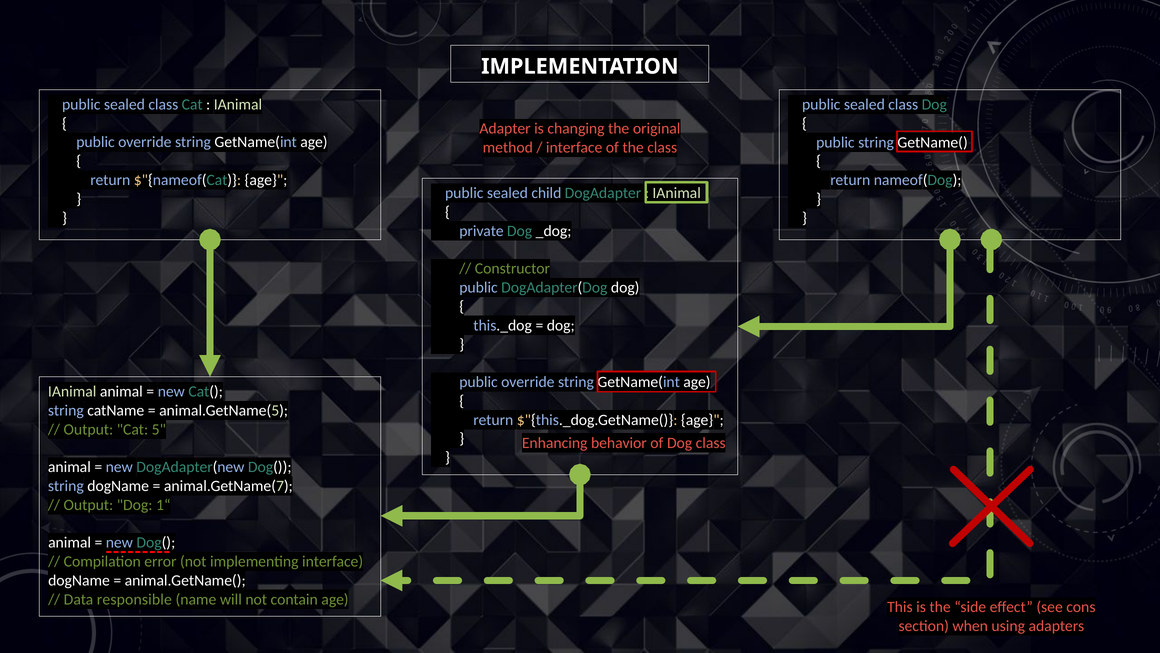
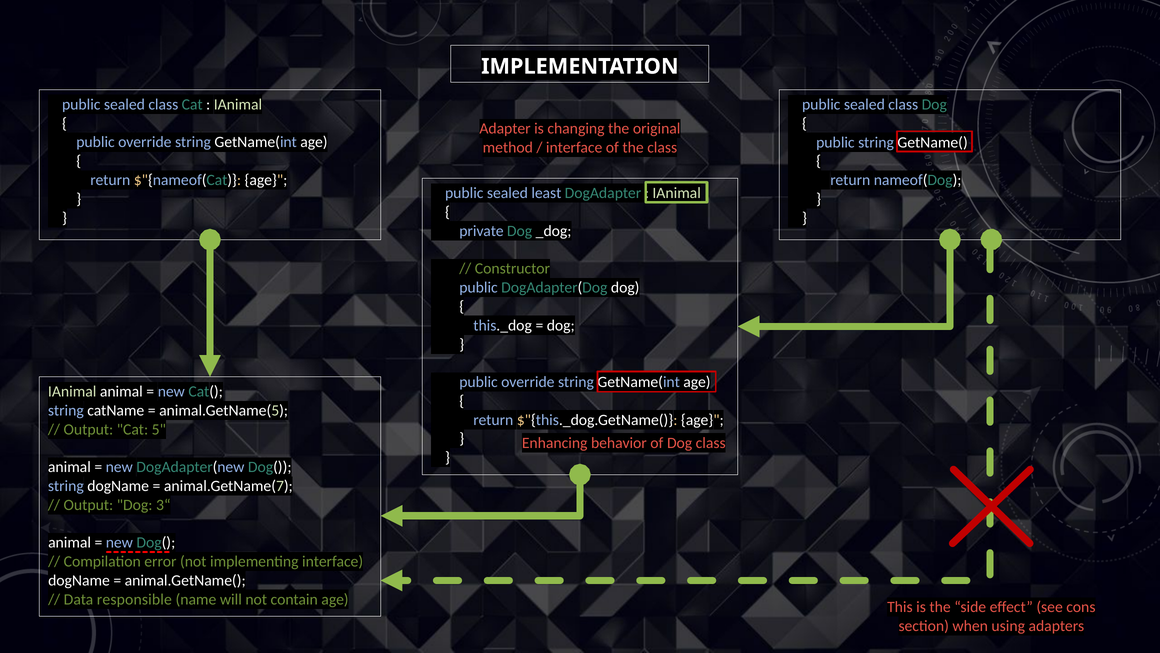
child: child -> least
1“: 1“ -> 3“
